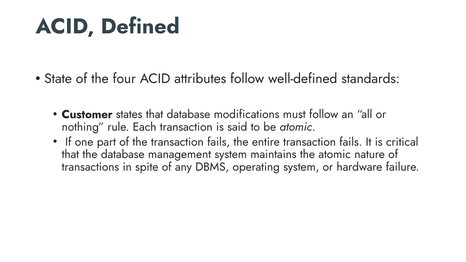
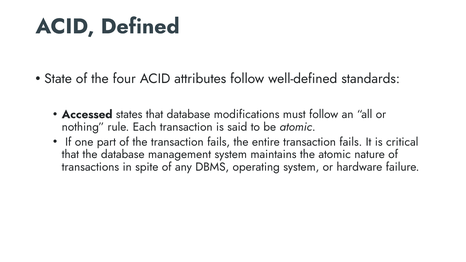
Customer: Customer -> Accessed
